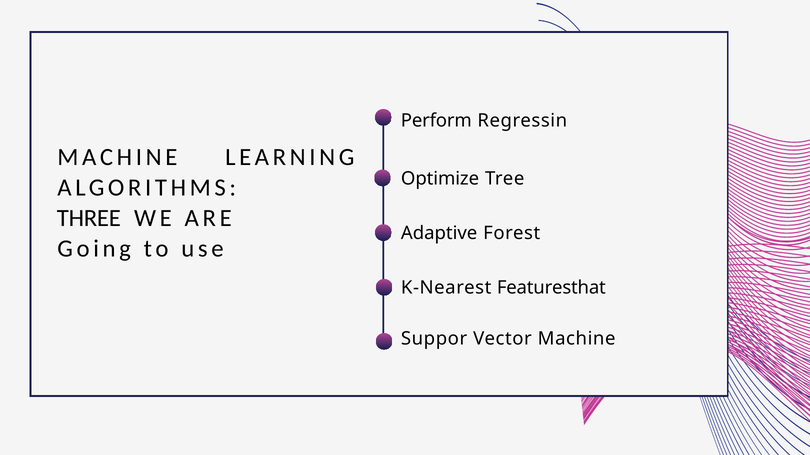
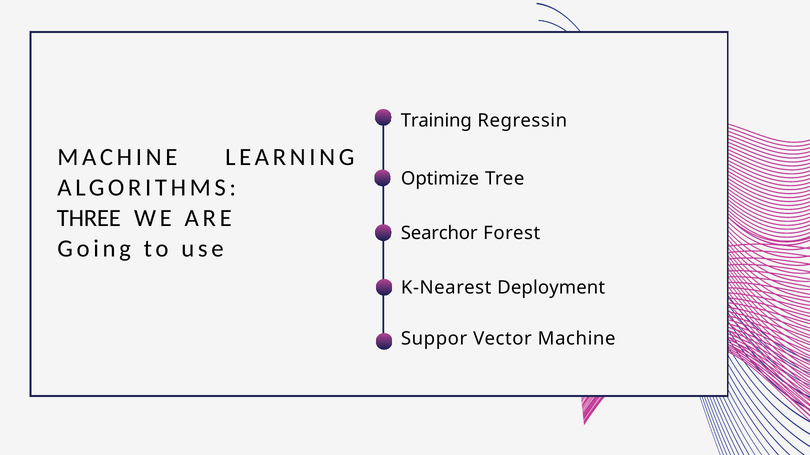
Perform: Perform -> Training
Adaptive: Adaptive -> Searchor
Featuresthat: Featuresthat -> Deployment
